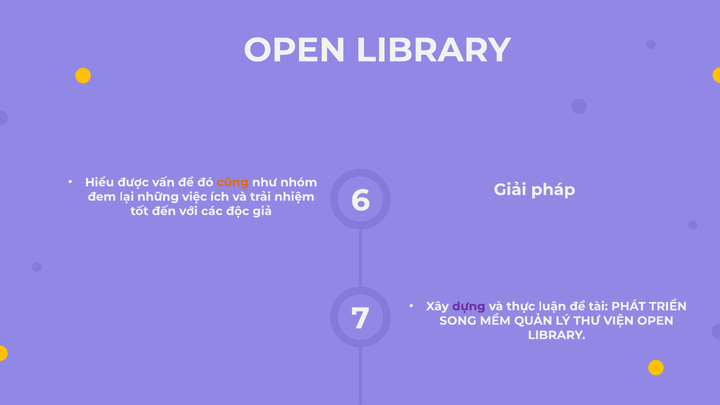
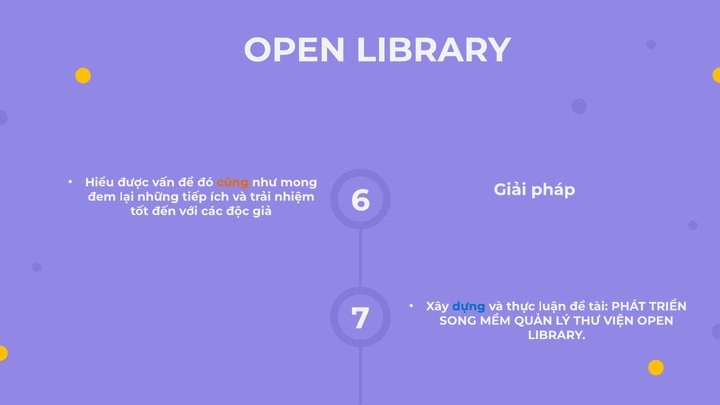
nhóm: nhóm -> mong
việc: việc -> tiếp
dựng colour: purple -> blue
